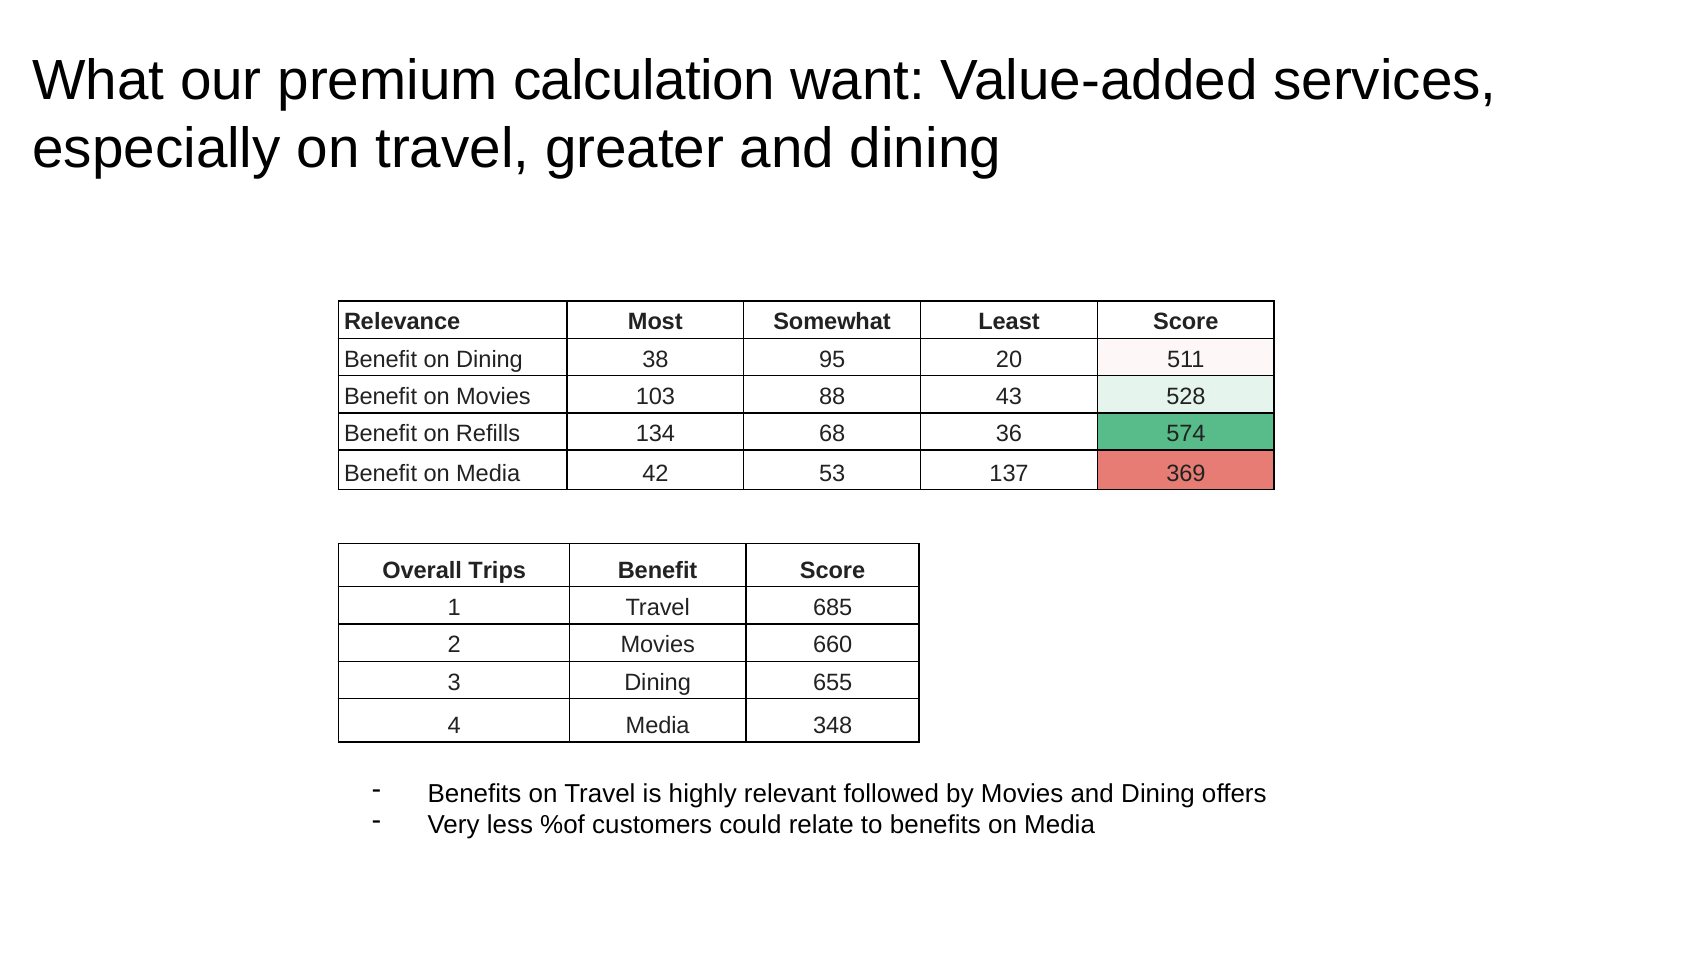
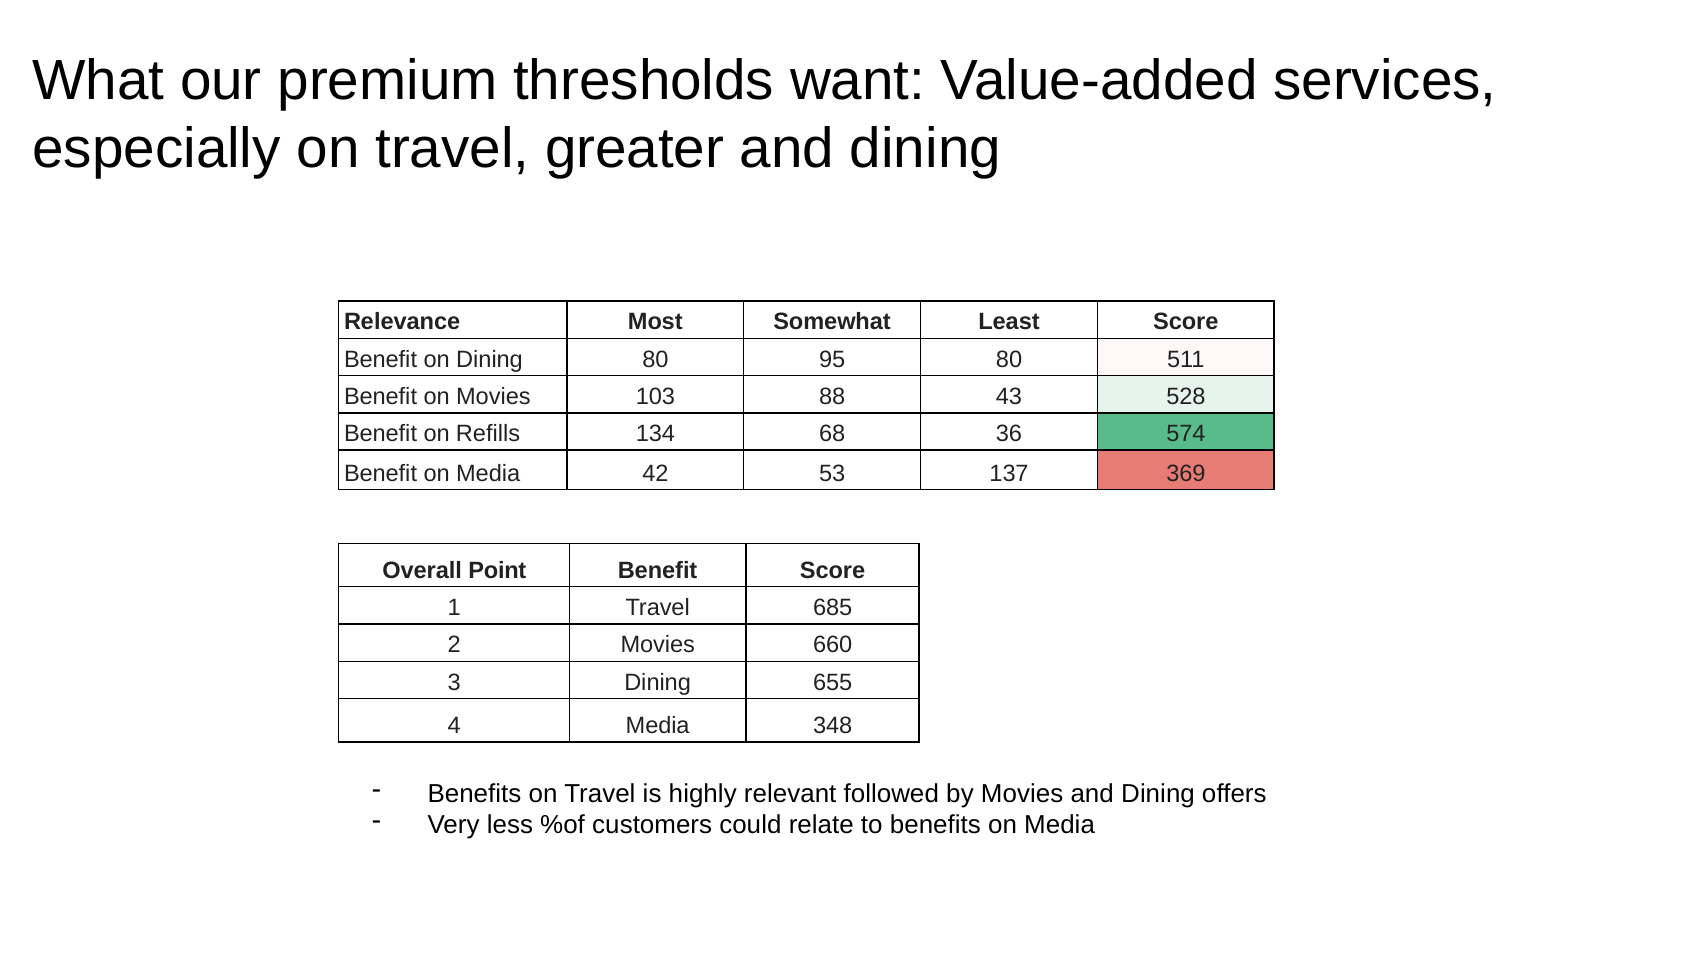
calculation: calculation -> thresholds
Dining 38: 38 -> 80
95 20: 20 -> 80
Trips: Trips -> Point
